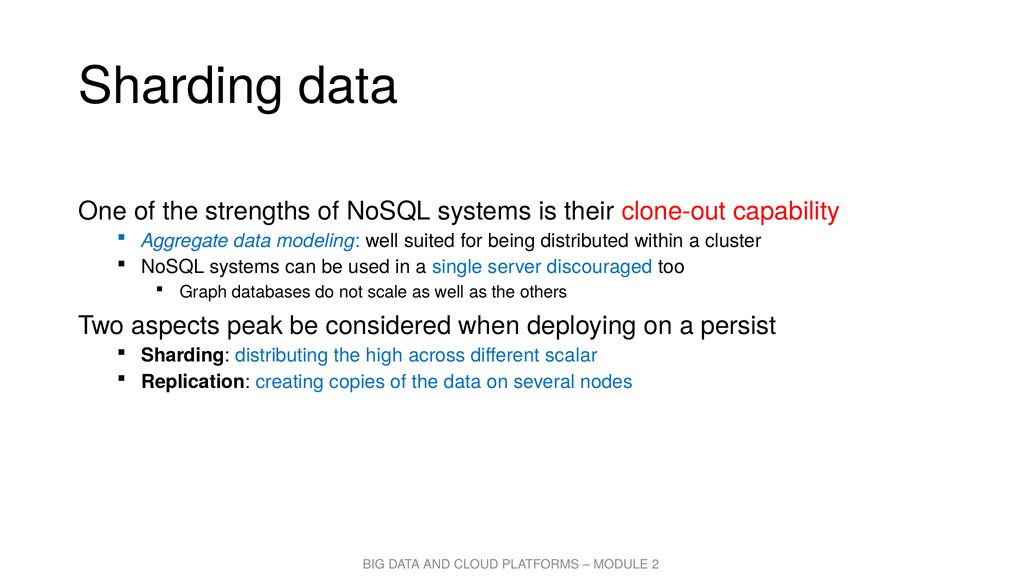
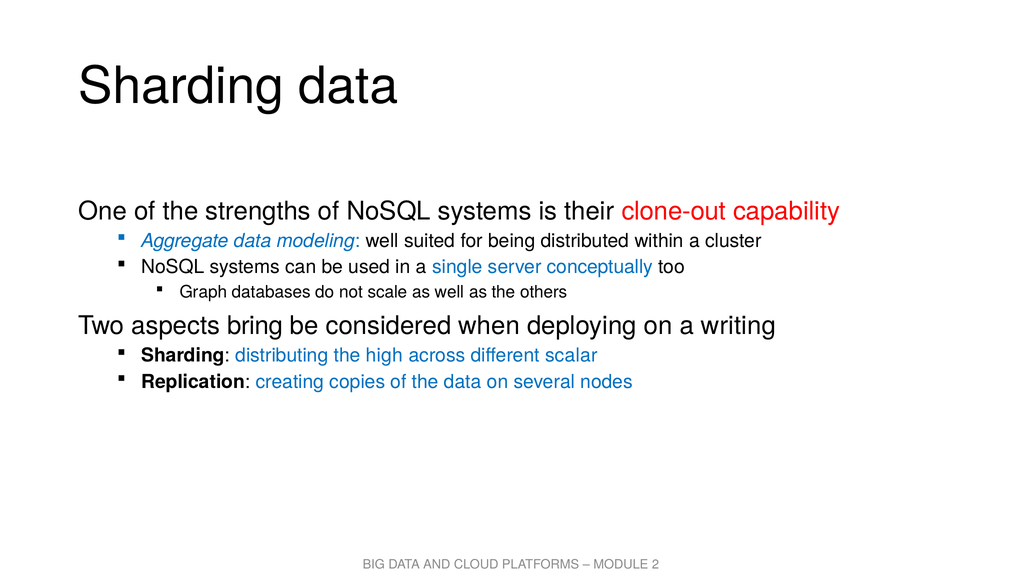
discouraged: discouraged -> conceptually
peak: peak -> bring
persist: persist -> writing
